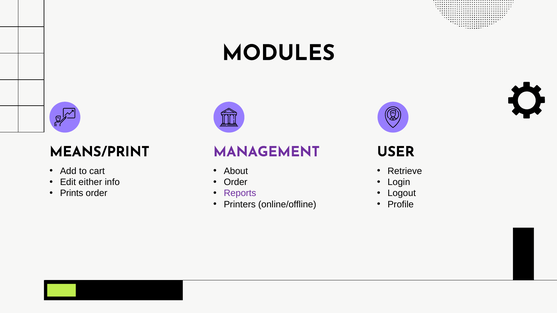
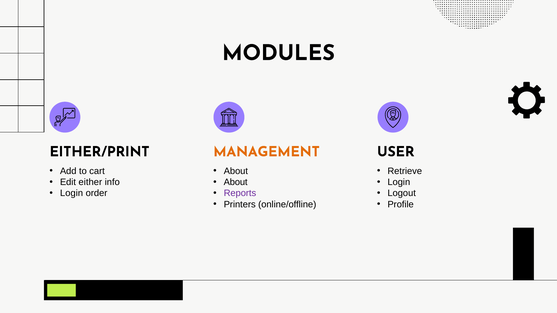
MEANS/PRINT: MEANS/PRINT -> EITHER/PRINT
MANAGEMENT colour: purple -> orange
Order at (236, 182): Order -> About
Prints at (72, 193): Prints -> Login
